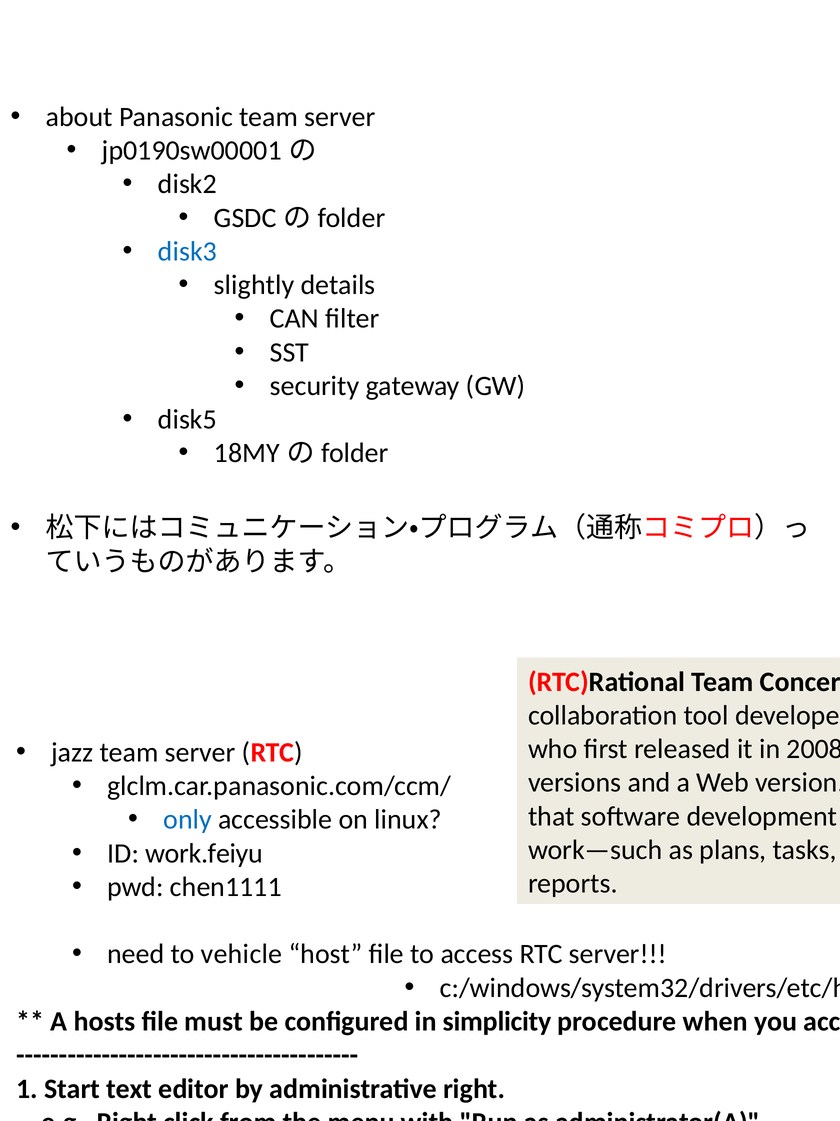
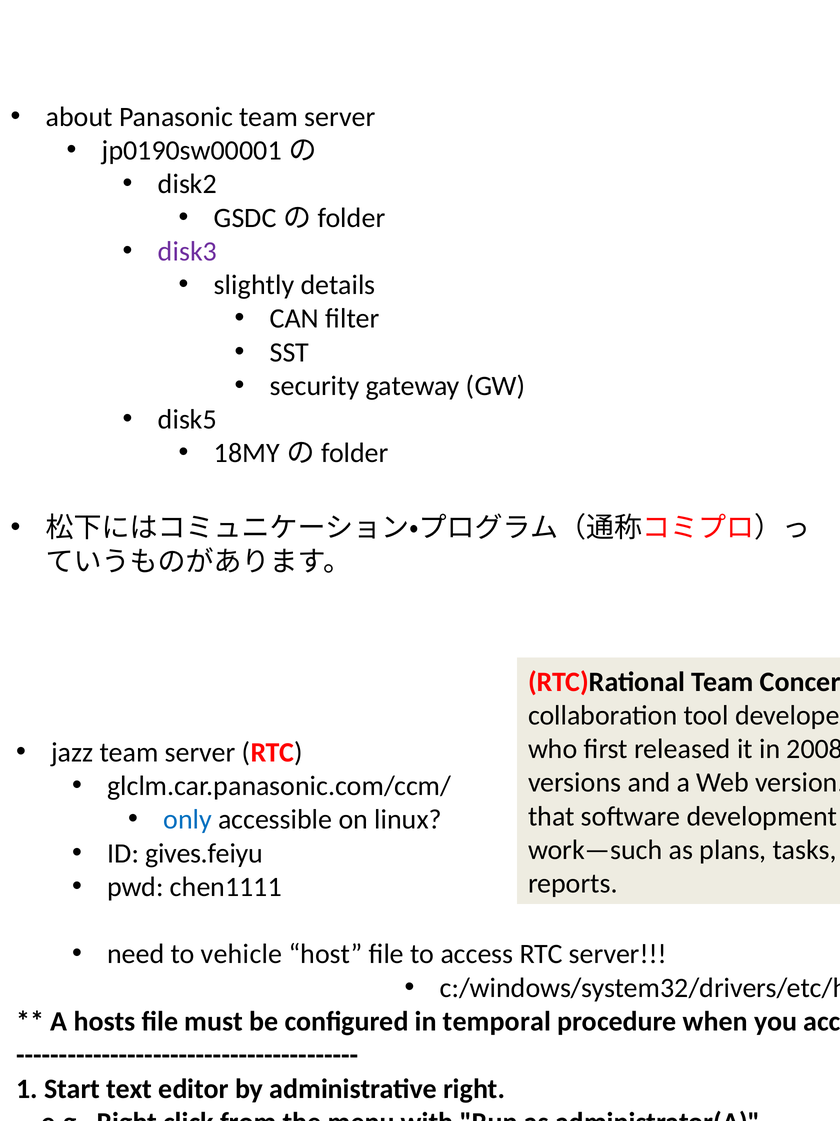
disk3 colour: blue -> purple
work.feiyu: work.feiyu -> gives.feiyu
simplicity: simplicity -> temporal
